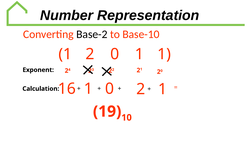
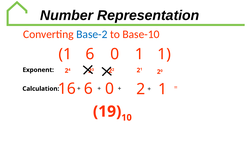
Base-2 colour: black -> blue
2 at (90, 54): 2 -> 6
Calculation 1: 1 -> 6
